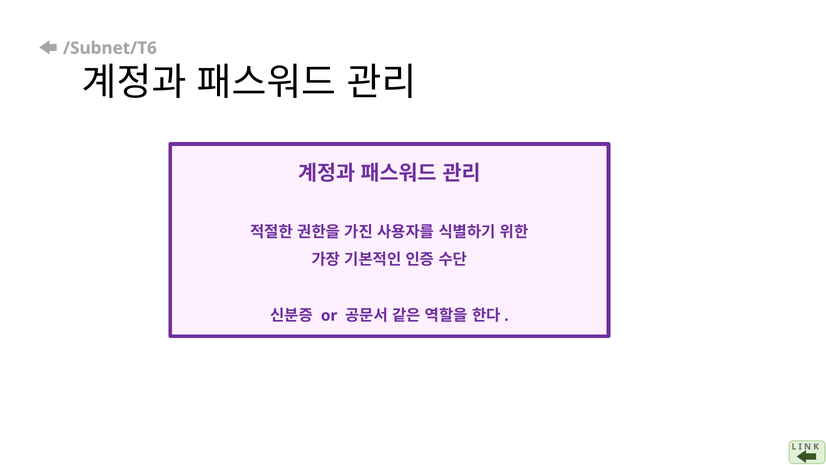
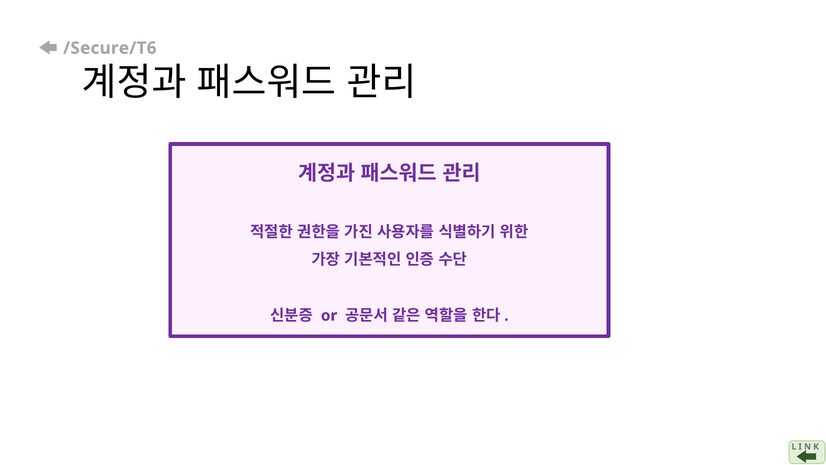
/Subnet/T6: /Subnet/T6 -> /Secure/T6
